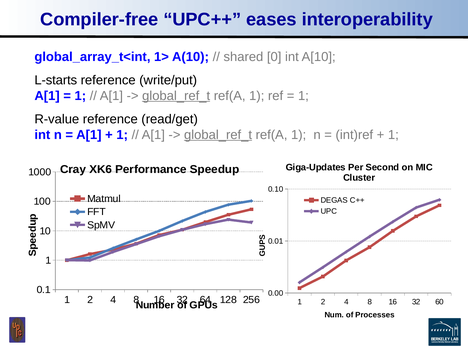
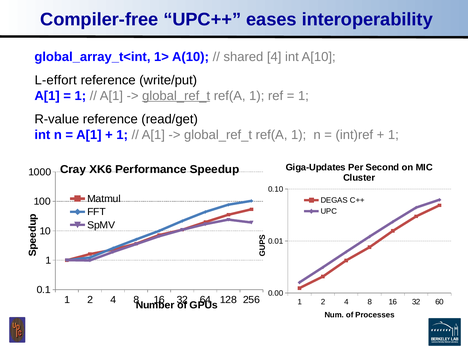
shared 0: 0 -> 4
L-starts: L-starts -> L-effort
global_ref_t at (218, 135) underline: present -> none
